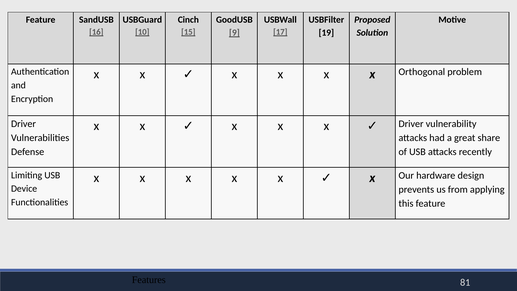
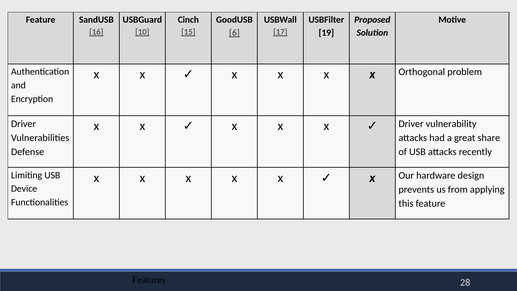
9: 9 -> 6
81: 81 -> 28
